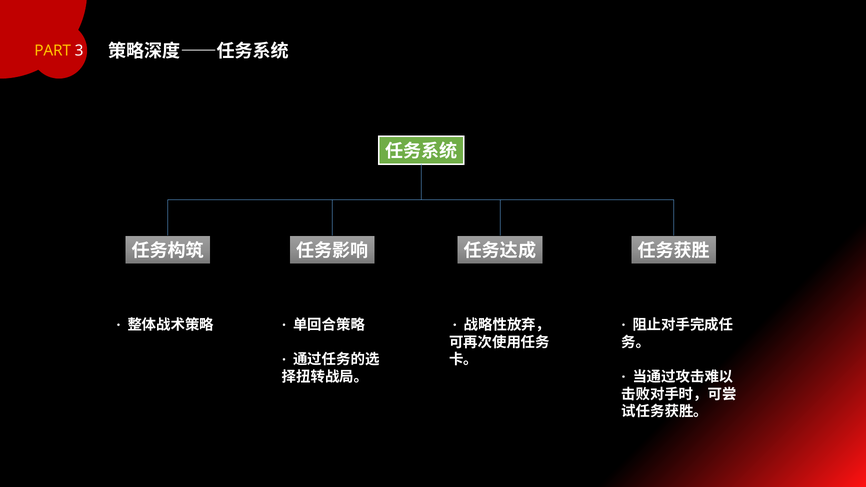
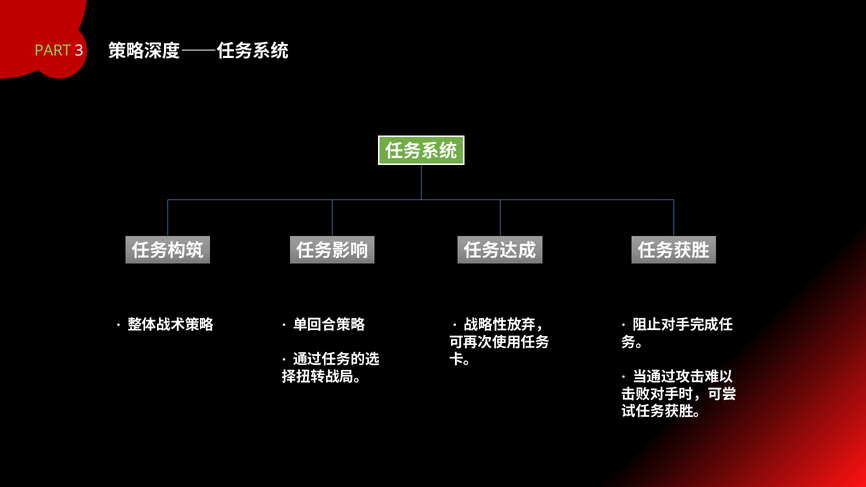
PART colour: yellow -> light green
